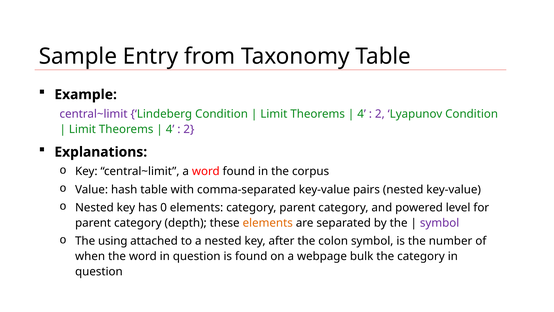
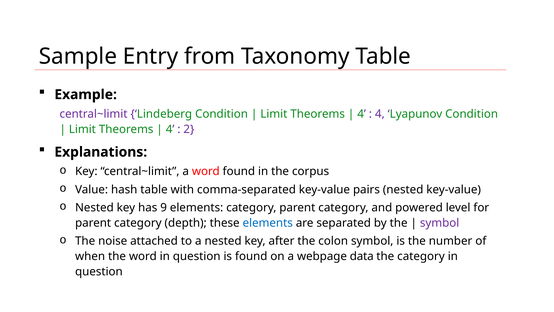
2 at (380, 114): 2 -> 4
0: 0 -> 9
elements at (268, 223) colour: orange -> blue
using: using -> noise
bulk: bulk -> data
